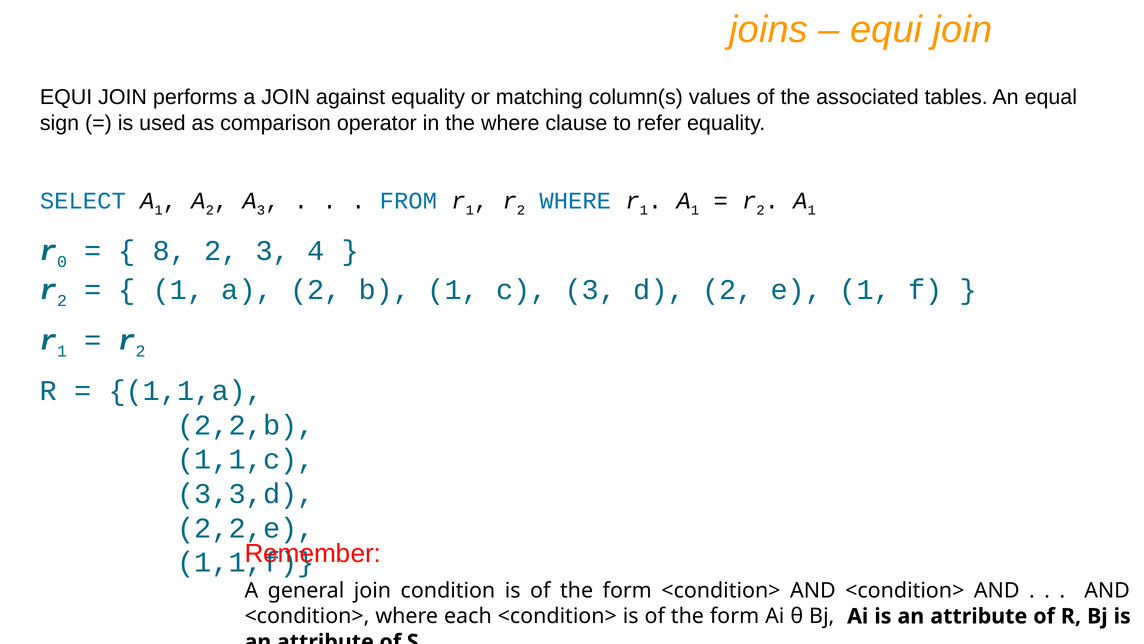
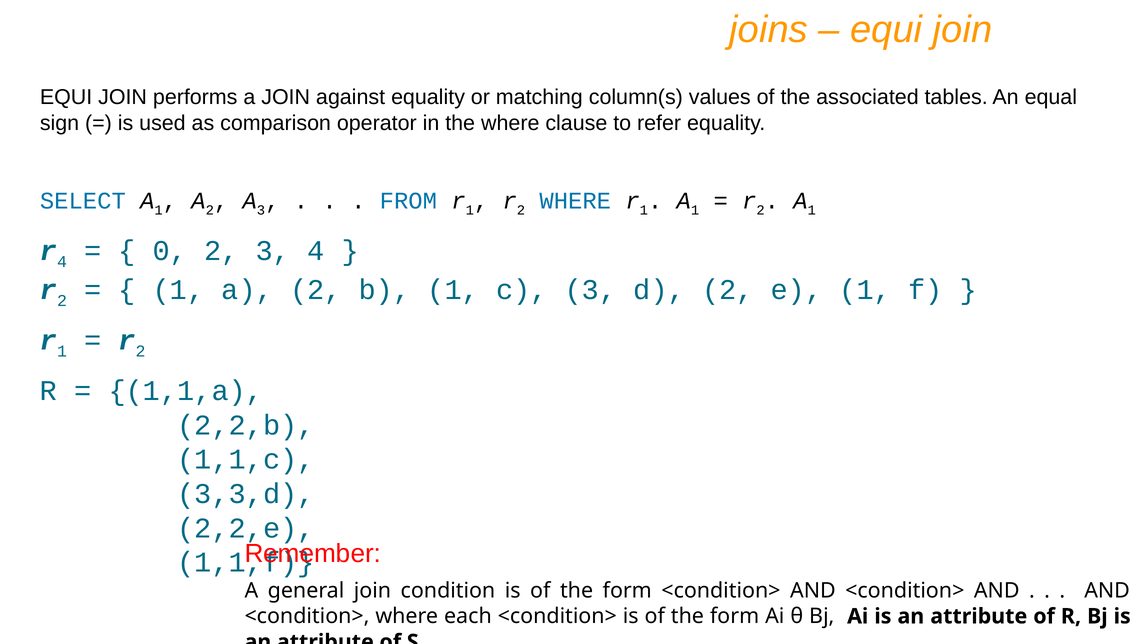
r 0: 0 -> 4
8: 8 -> 0
